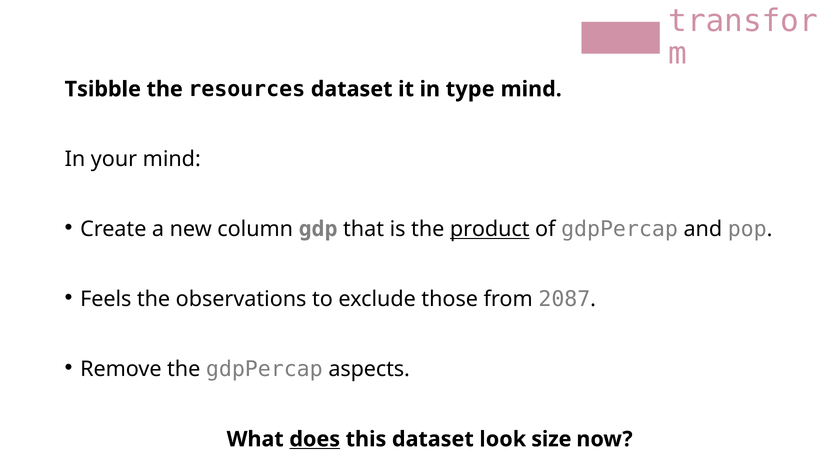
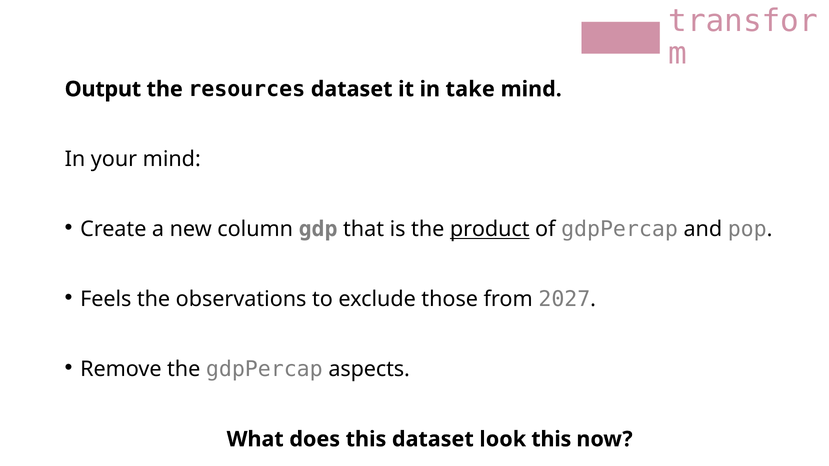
Tsibble: Tsibble -> Output
type: type -> take
2087: 2087 -> 2027
does underline: present -> none
look size: size -> this
